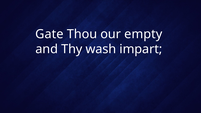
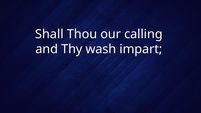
Gate: Gate -> Shall
empty: empty -> calling
